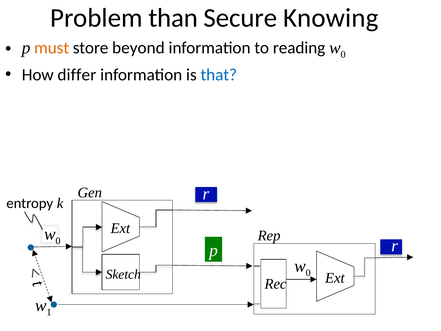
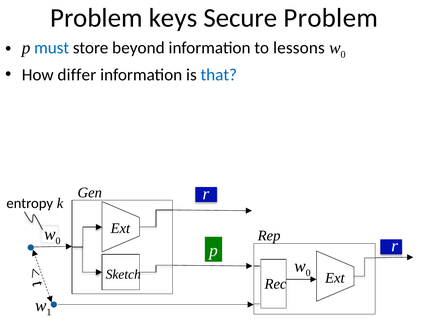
than: than -> keys
Secure Knowing: Knowing -> Problem
must colour: orange -> blue
reading: reading -> lessons
